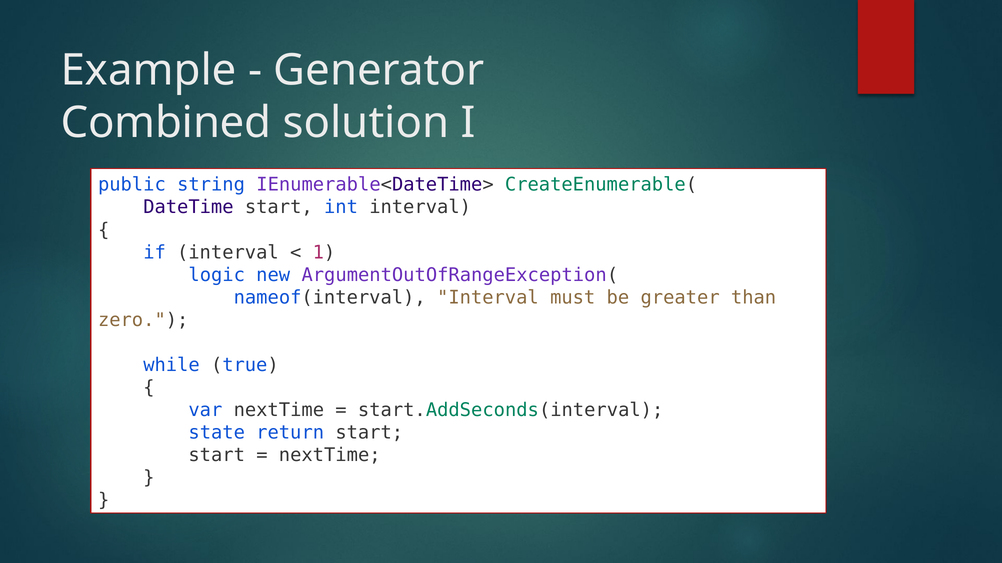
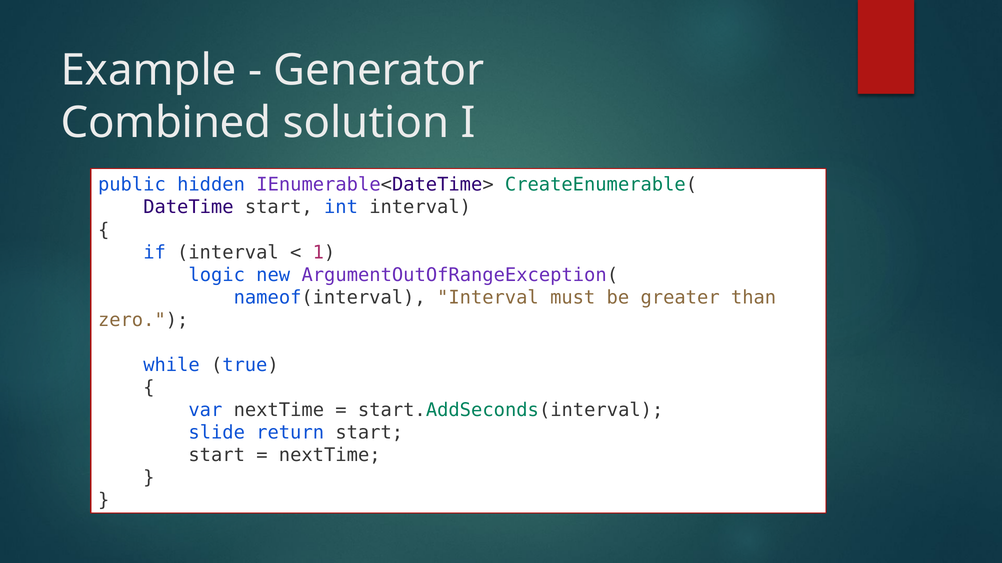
string: string -> hidden
state: state -> slide
